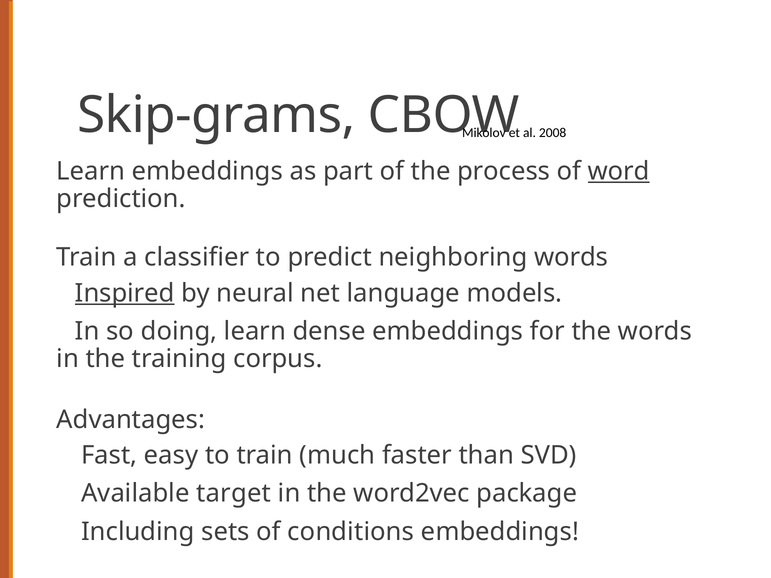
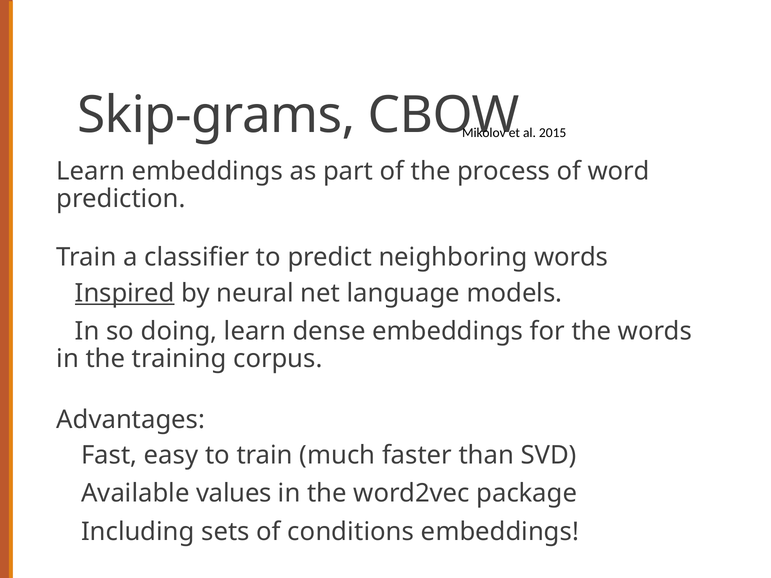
2008: 2008 -> 2015
word underline: present -> none
target: target -> values
